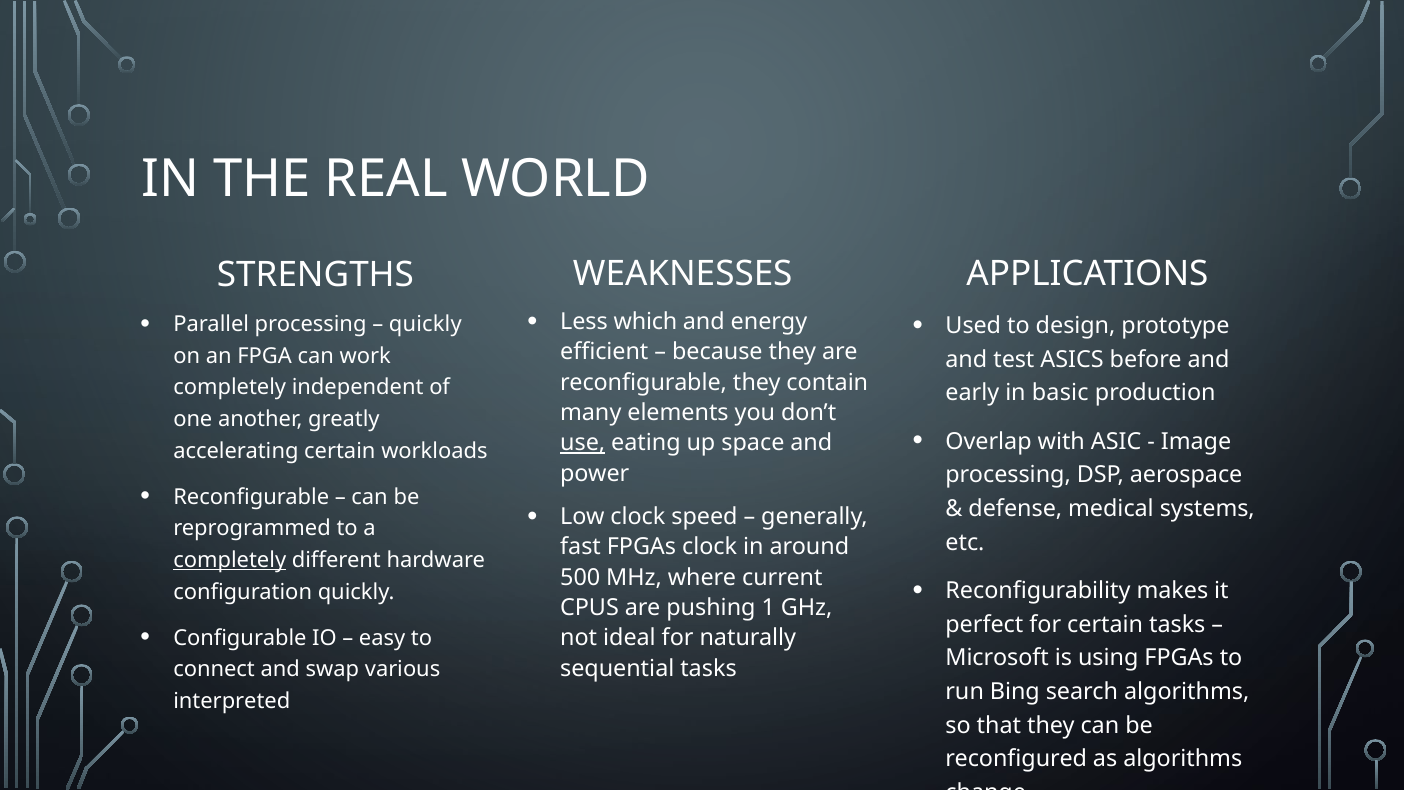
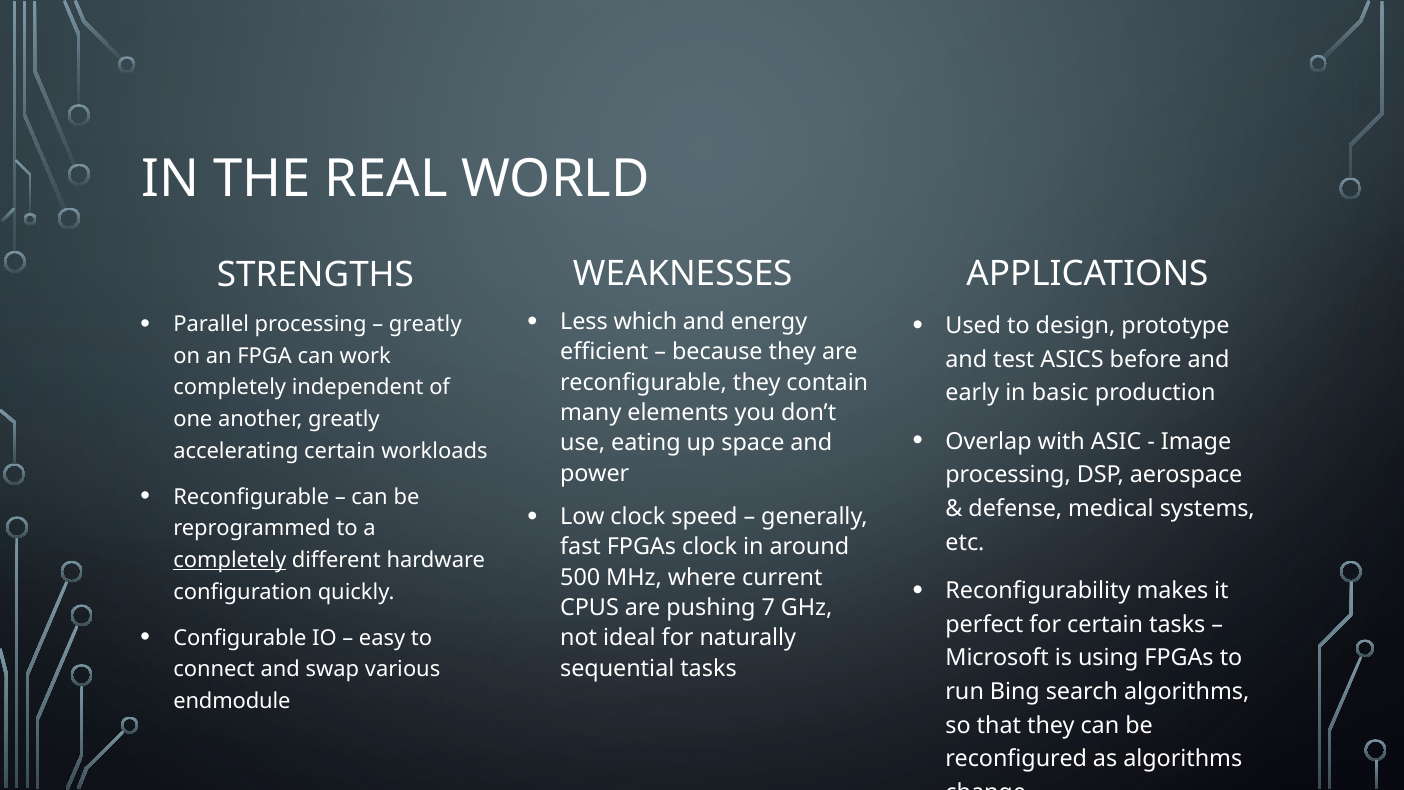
quickly at (425, 324): quickly -> greatly
use underline: present -> none
1: 1 -> 7
interpreted: interpreted -> endmodule
